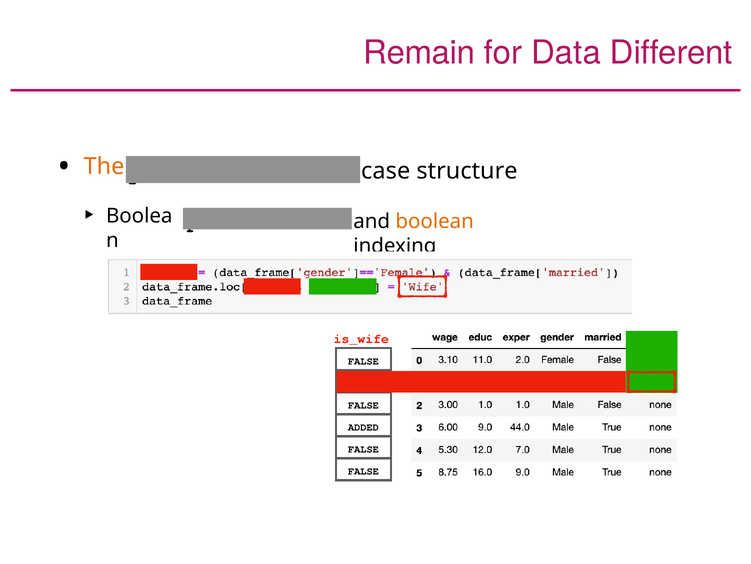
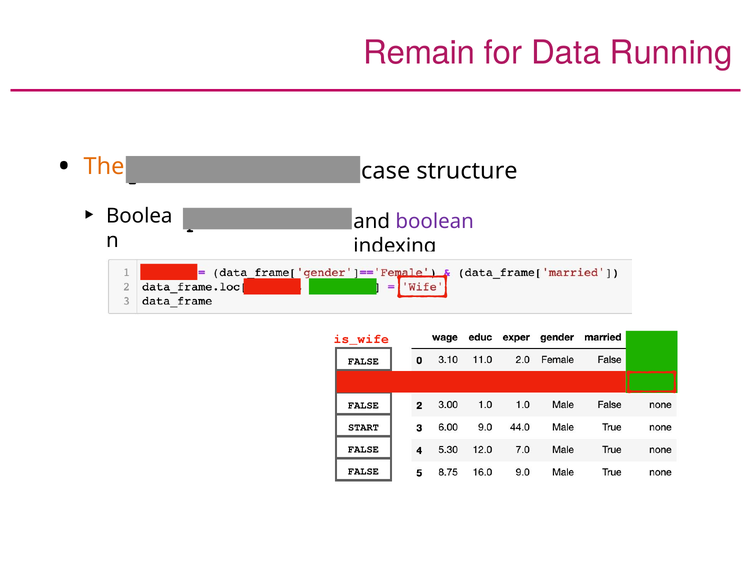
Different: Different -> Running
boolean colour: orange -> purple
ADDED: ADDED -> START
